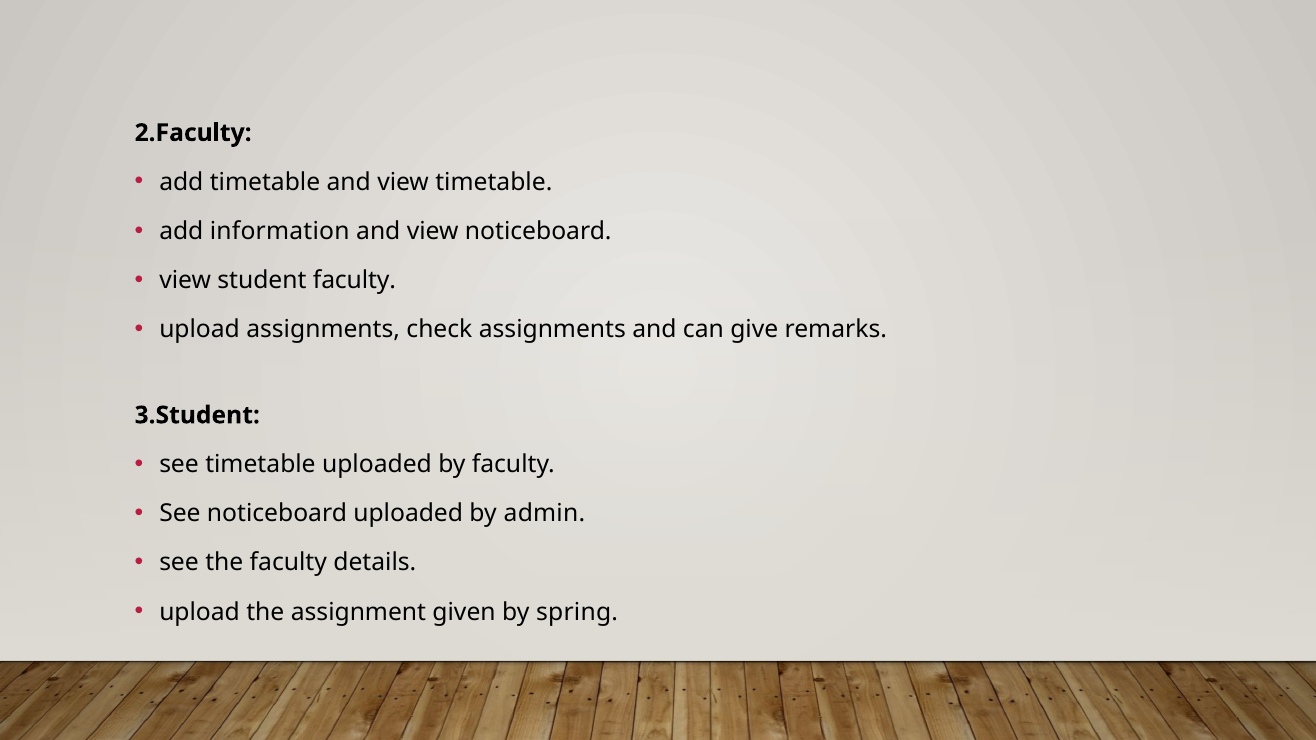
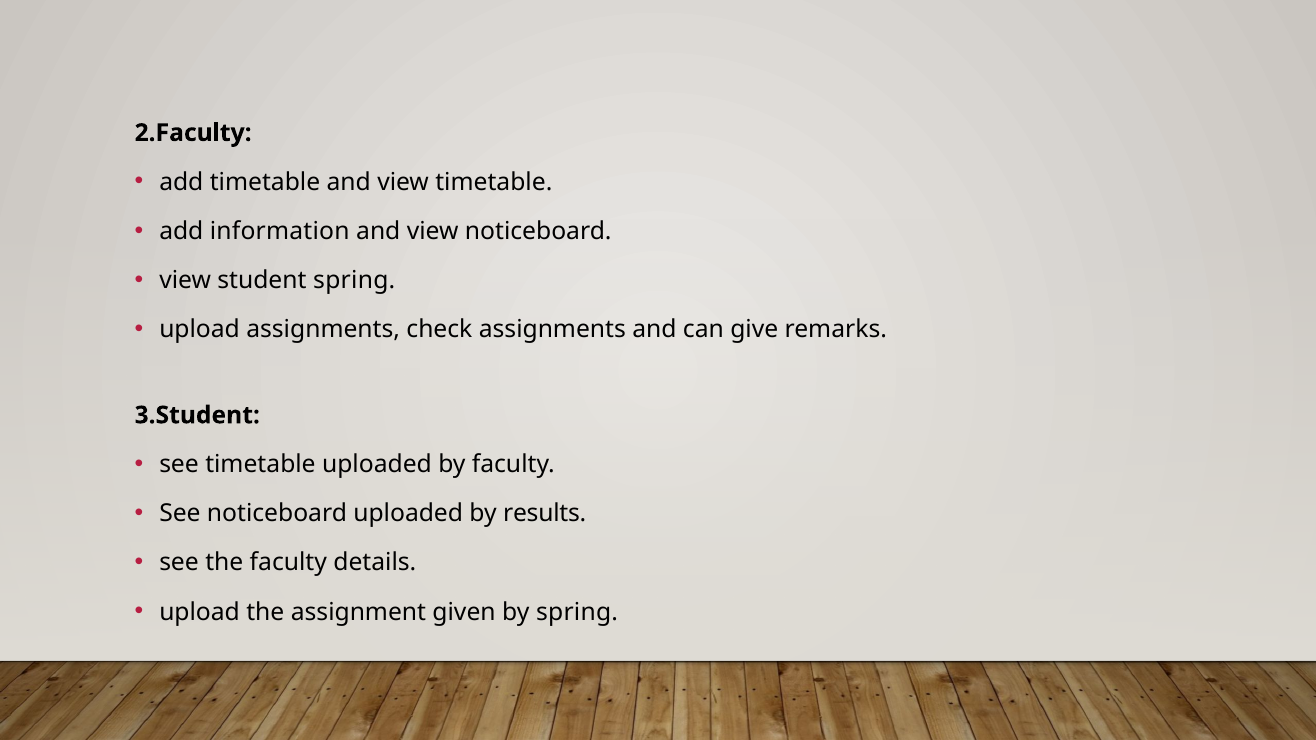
student faculty: faculty -> spring
admin: admin -> results
